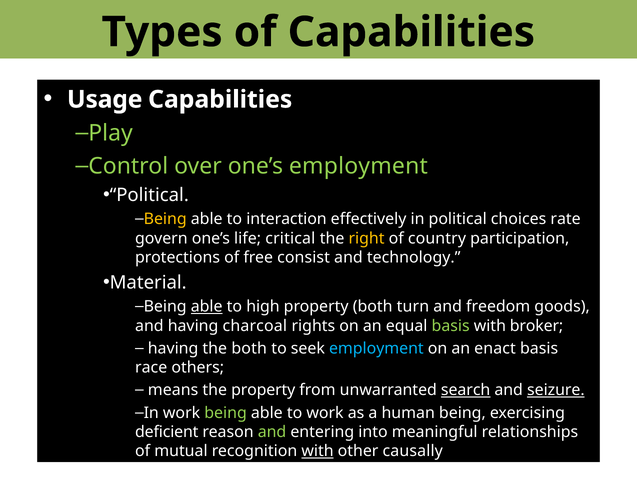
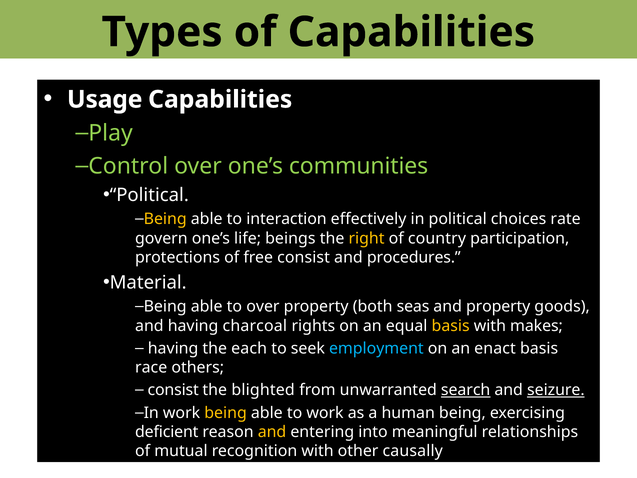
one’s employment: employment -> communities
critical: critical -> beings
technology: technology -> procedures
able at (207, 306) underline: present -> none
to high: high -> over
turn: turn -> seas
and freedom: freedom -> property
basis at (451, 326) colour: light green -> yellow
broker: broker -> makes
the both: both -> each
means at (173, 390): means -> consist
the property: property -> blighted
being at (226, 413) colour: light green -> yellow
and at (272, 432) colour: light green -> yellow
with at (318, 451) underline: present -> none
